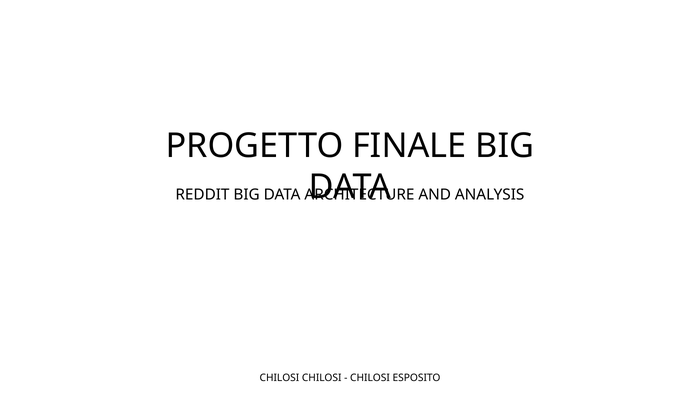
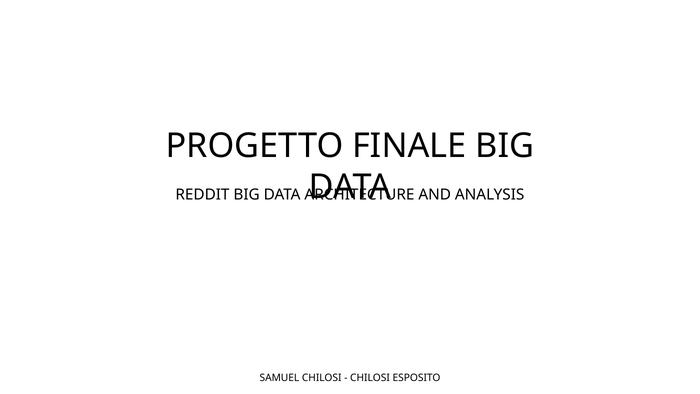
CHILOSI at (279, 378): CHILOSI -> SAMUEL
